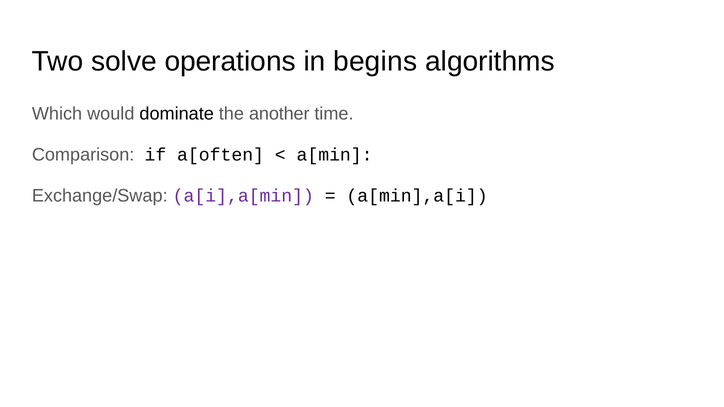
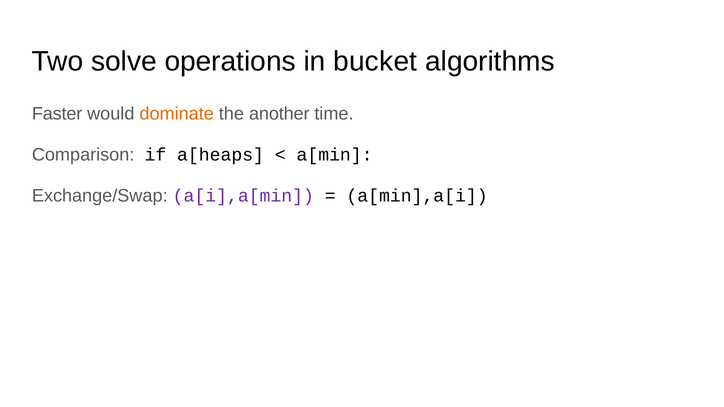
begins: begins -> bucket
Which: Which -> Faster
dominate colour: black -> orange
a[often: a[often -> a[heaps
